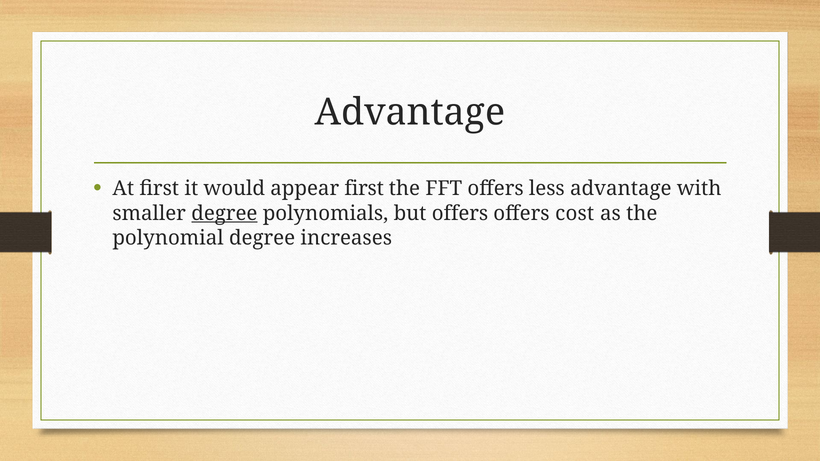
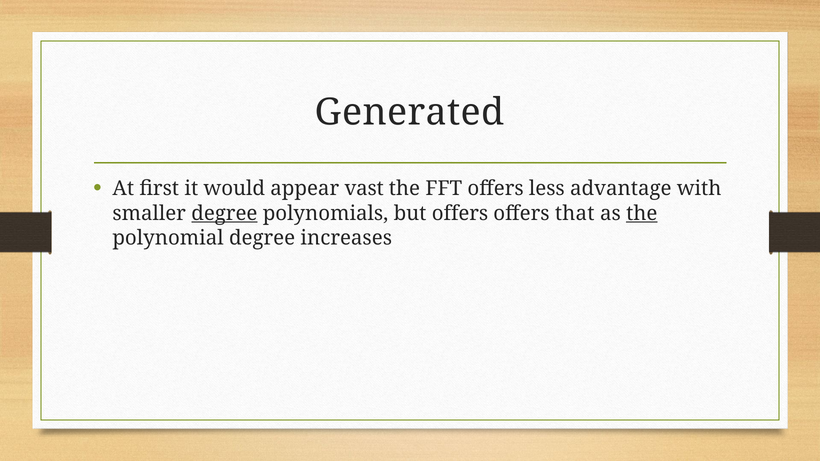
Advantage at (410, 113): Advantage -> Generated
appear first: first -> vast
cost: cost -> that
the at (642, 213) underline: none -> present
